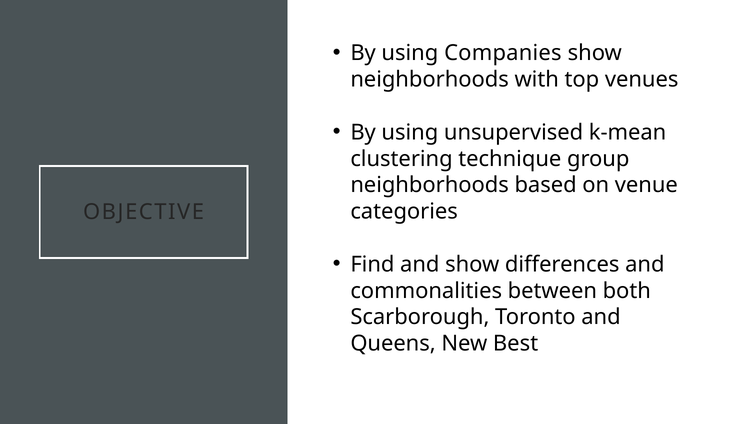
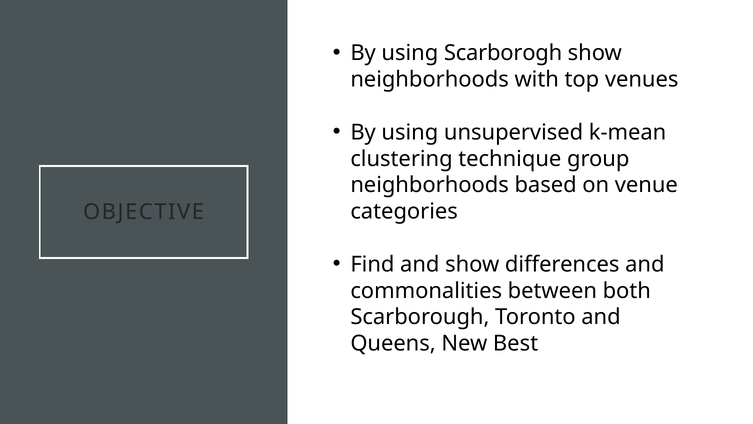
Companies: Companies -> Scarborogh
